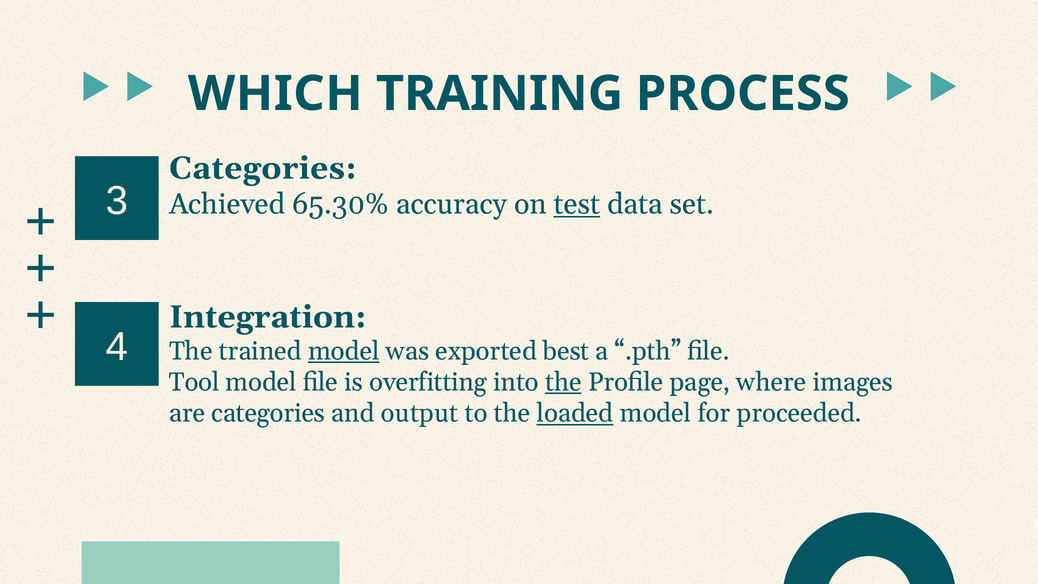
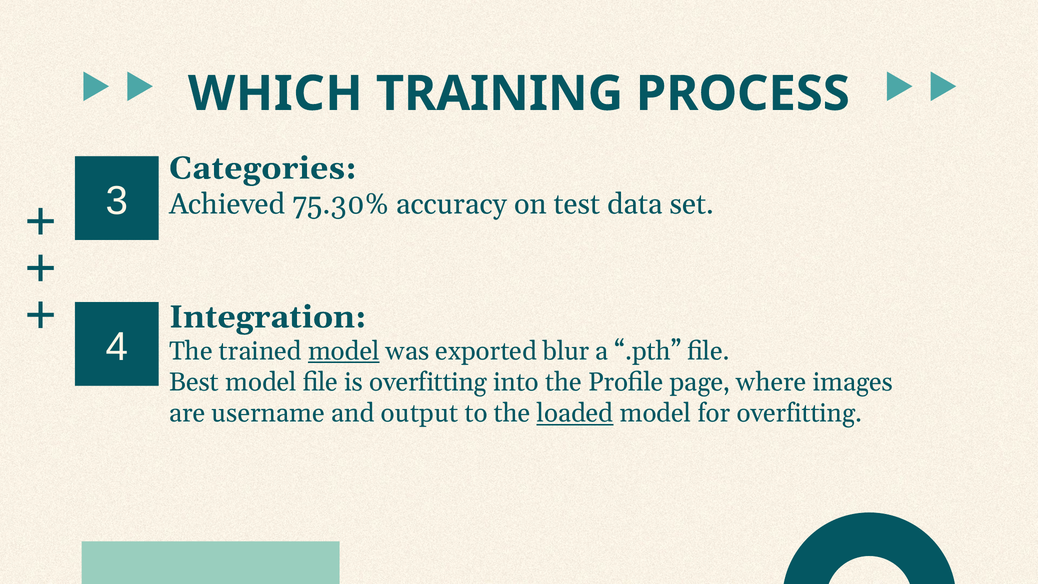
65.30%: 65.30% -> 75.30%
test underline: present -> none
best: best -> blur
Tool: Tool -> Best
the at (563, 382) underline: present -> none
are categories: categories -> username
for proceeded: proceeded -> overfitting
